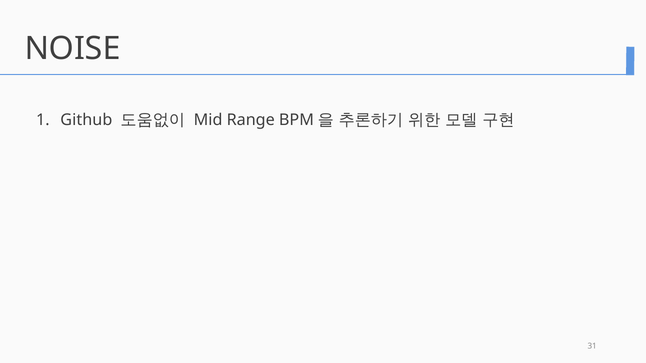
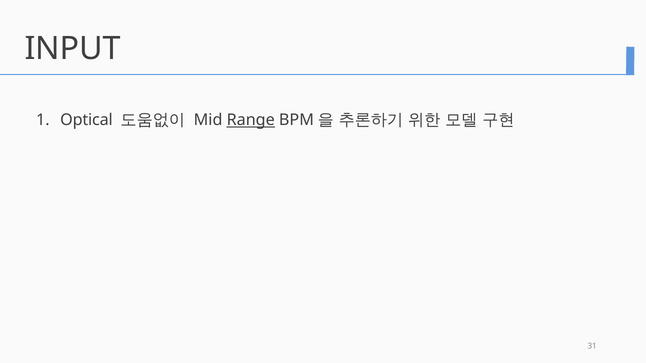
NOISE: NOISE -> INPUT
Github: Github -> Optical
Range underline: none -> present
